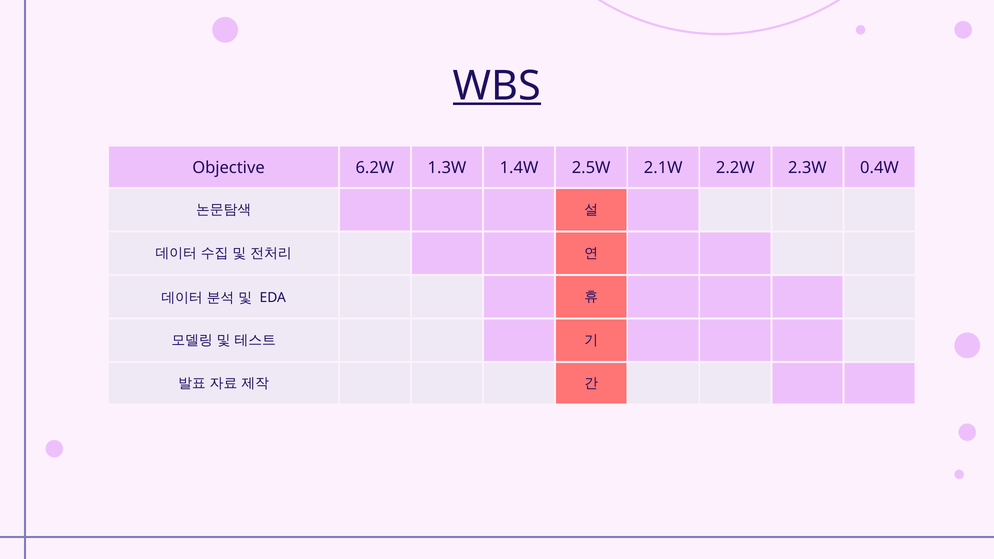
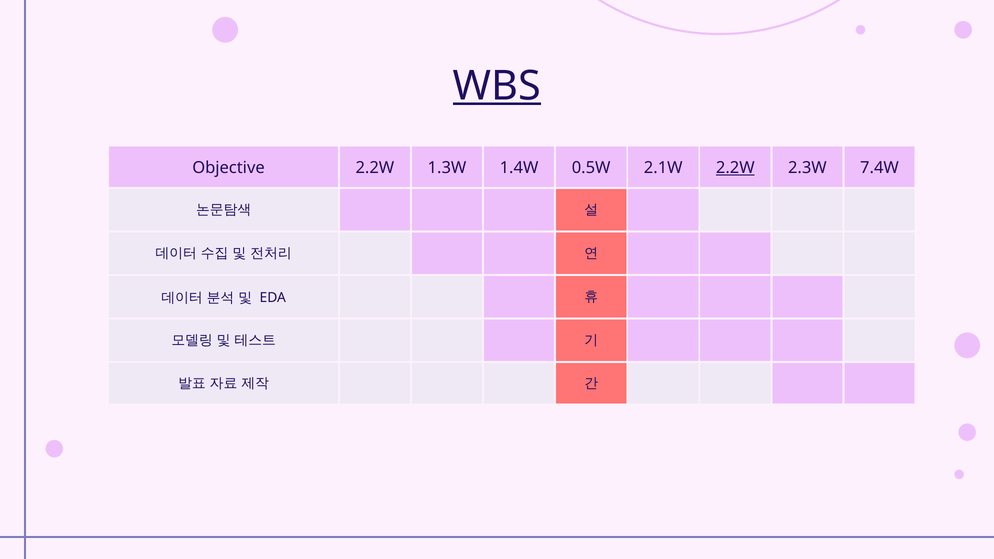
Objective 6.2W: 6.2W -> 2.2W
2.5W: 2.5W -> 0.5W
2.2W at (735, 168) underline: none -> present
0.4W: 0.4W -> 7.4W
